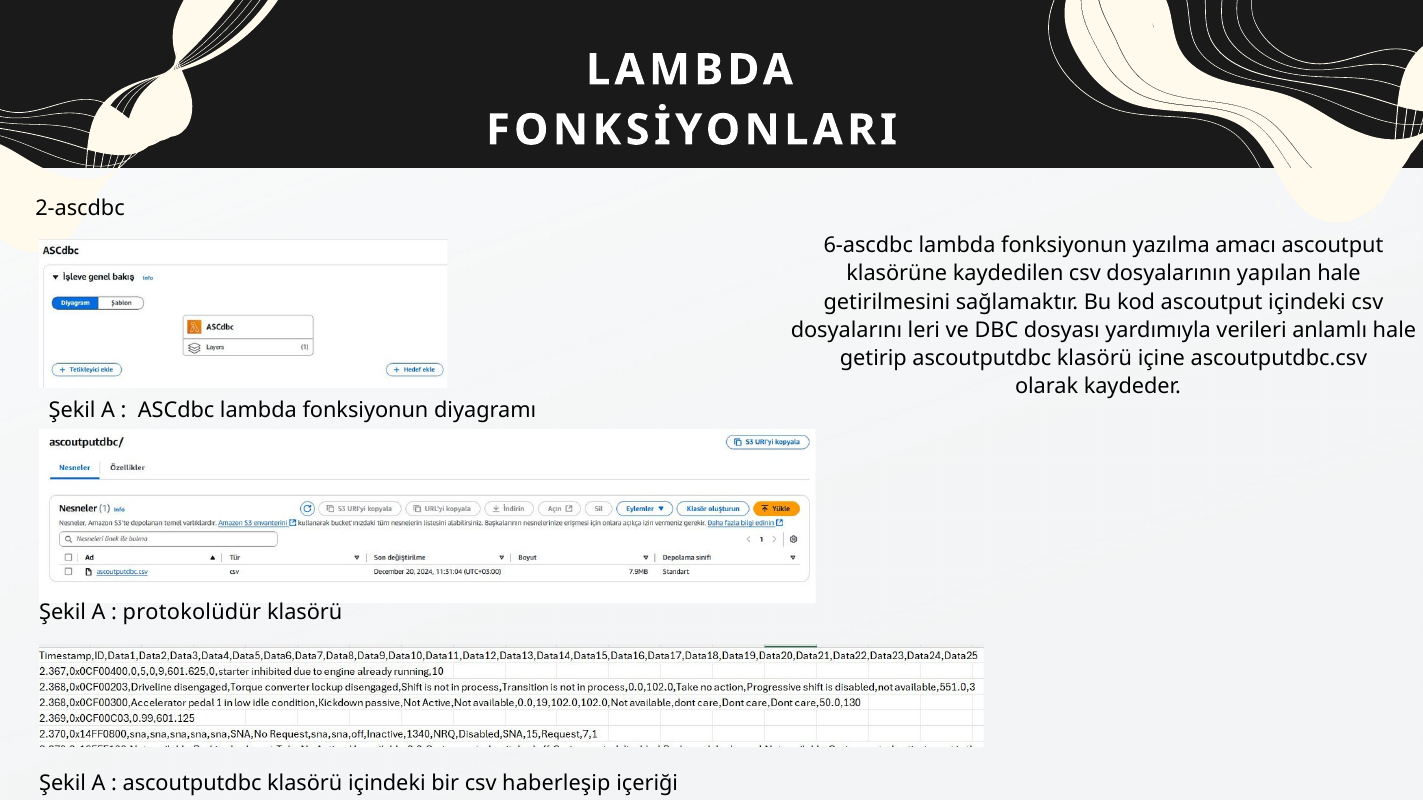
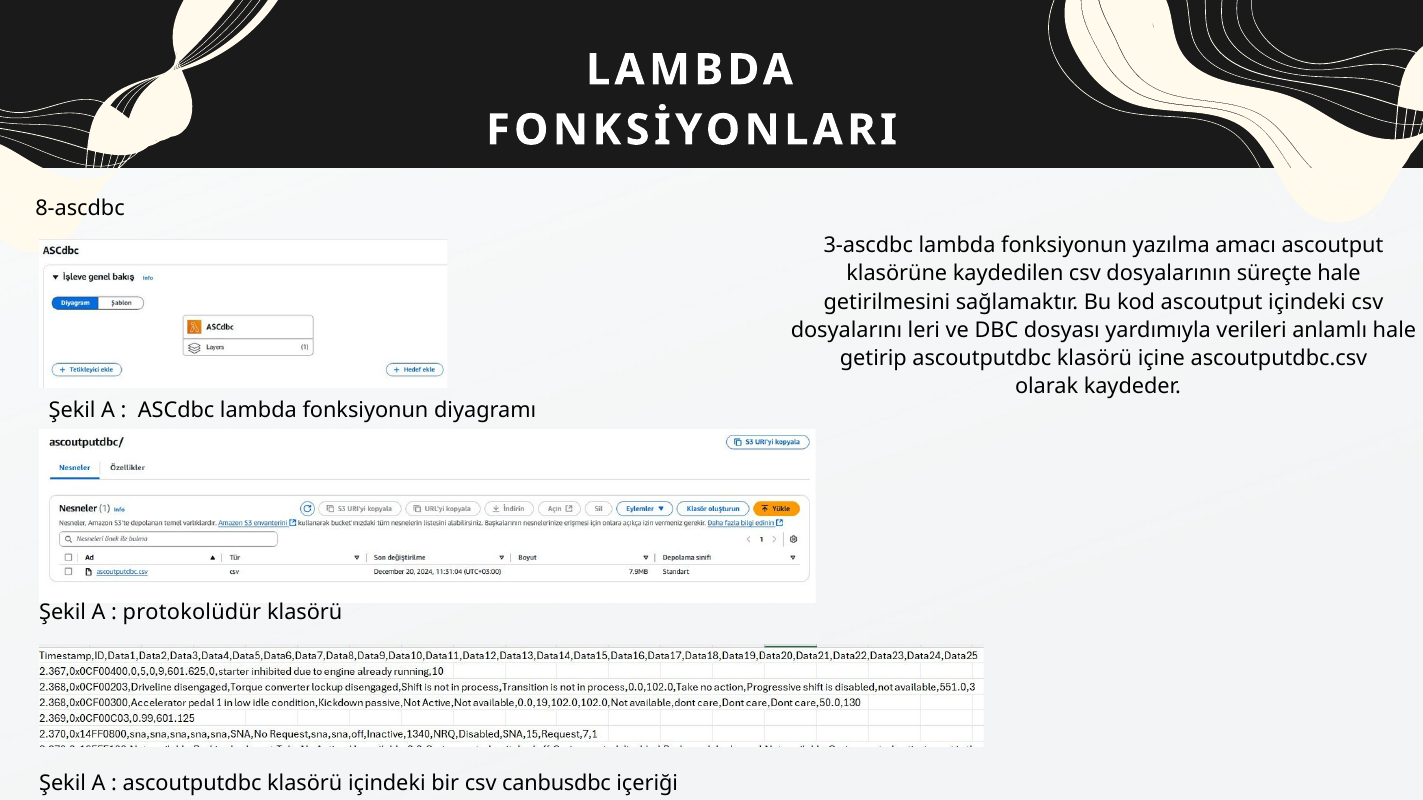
2-ascdbc: 2-ascdbc -> 8-ascdbc
6-ascdbc: 6-ascdbc -> 3-ascdbc
yapılan: yapılan -> süreçte
haberleşip: haberleşip -> canbusdbc
